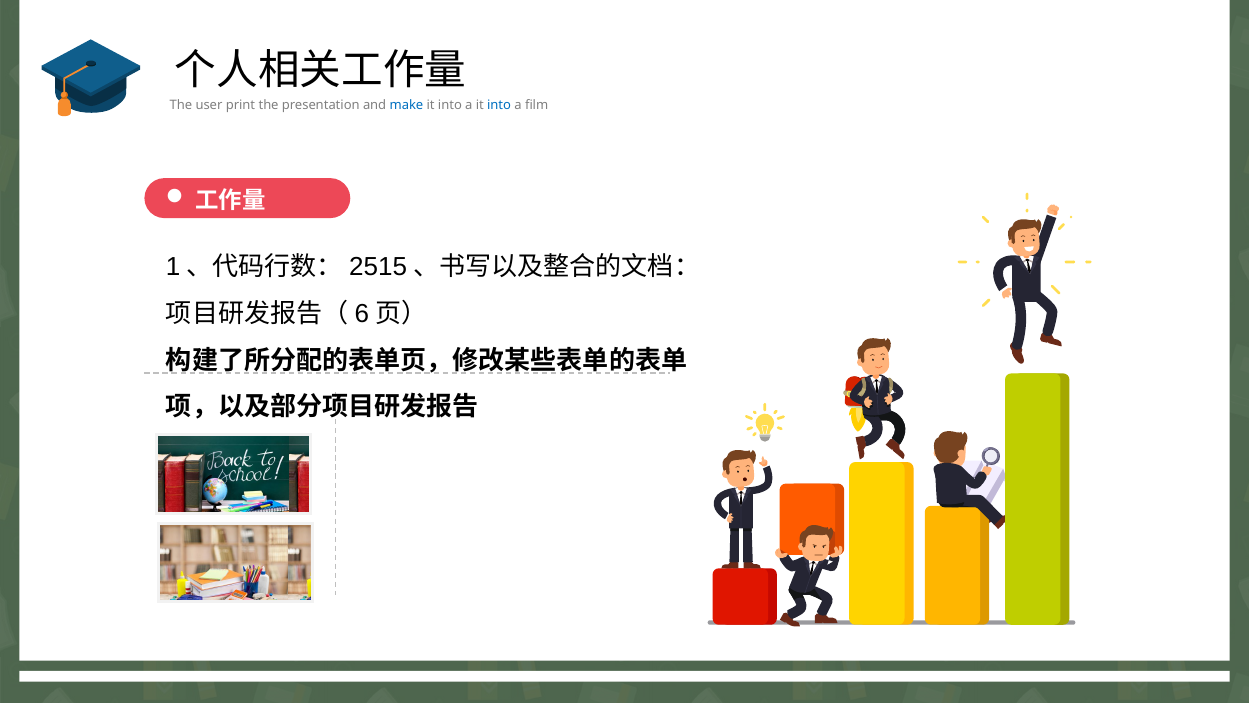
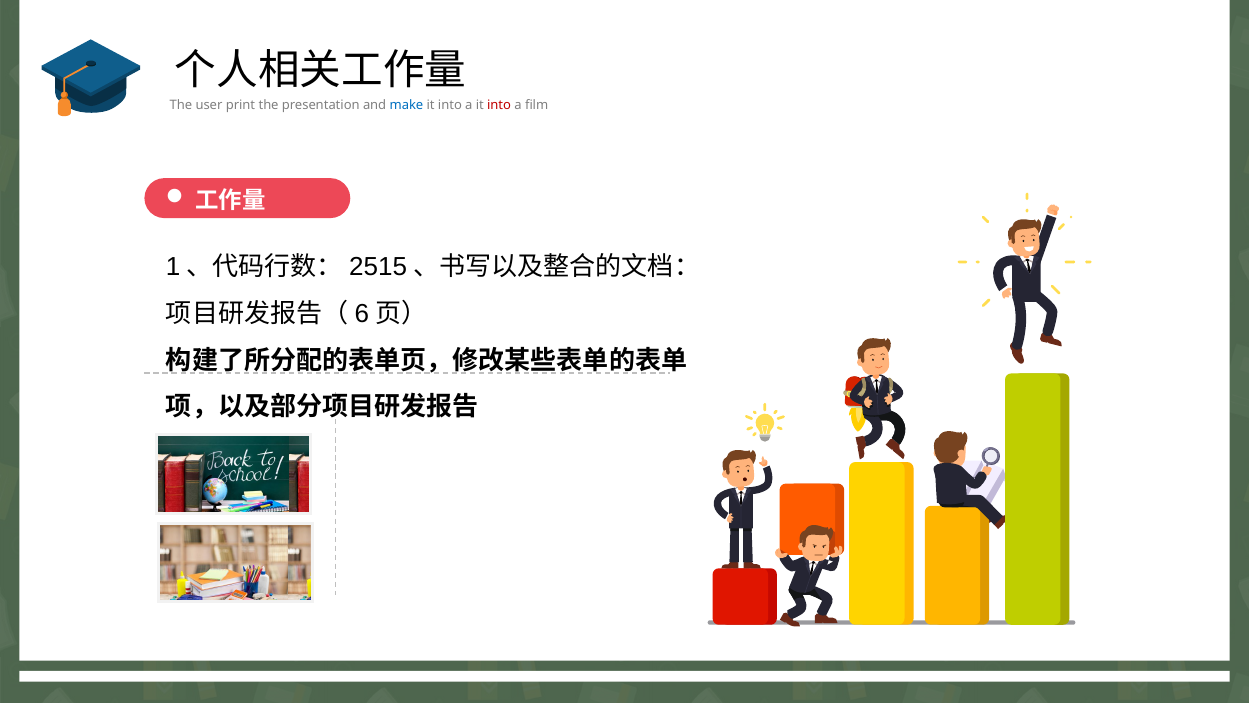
into at (499, 106) colour: blue -> red
